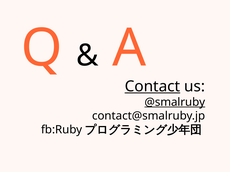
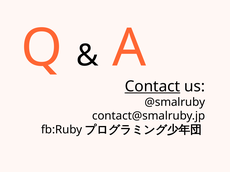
@smalruby underline: present -> none
